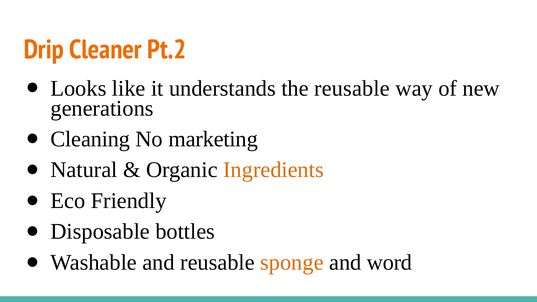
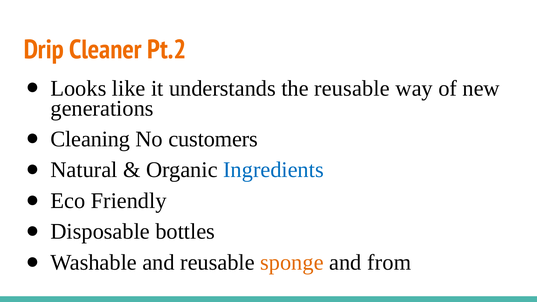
marketing: marketing -> customers
Ingredients colour: orange -> blue
word: word -> from
